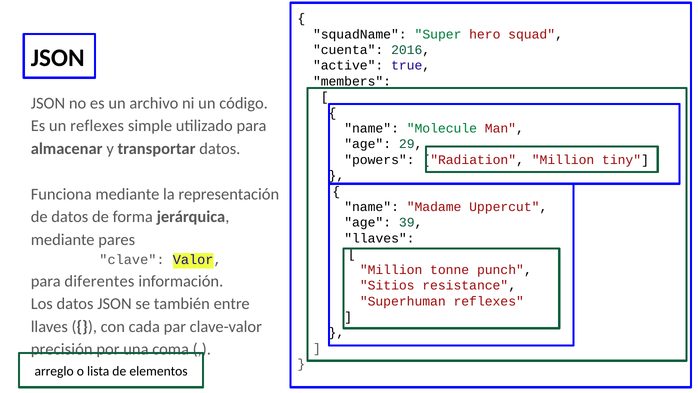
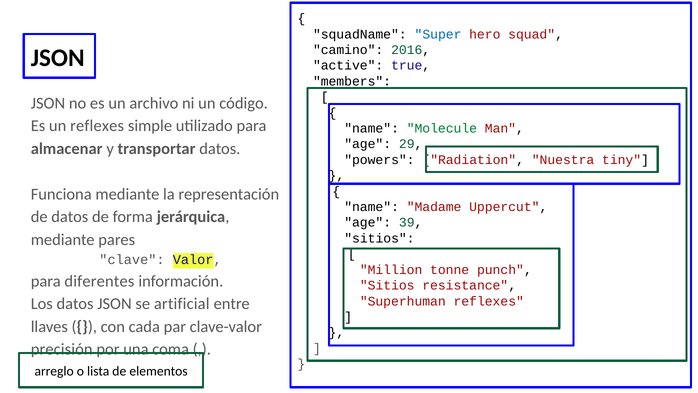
Super colour: green -> blue
cuenta: cuenta -> camino
Radiation Million: Million -> Nuestra
llaves at (379, 238): llaves -> sitios
también: también -> artificial
